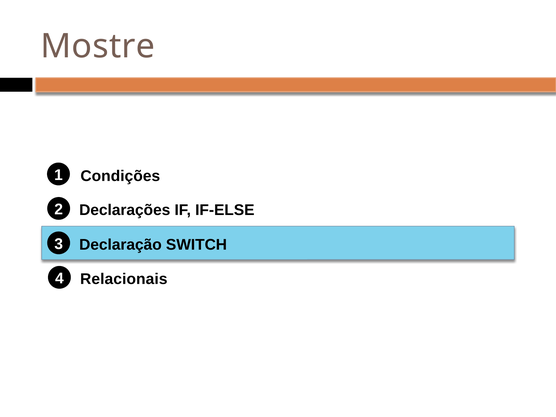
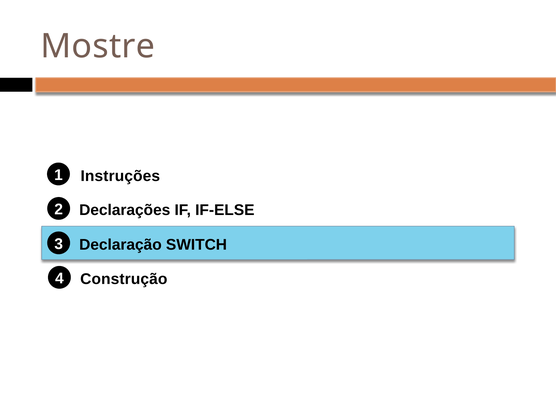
Condições: Condições -> Instruções
Relacionais: Relacionais -> Construção
